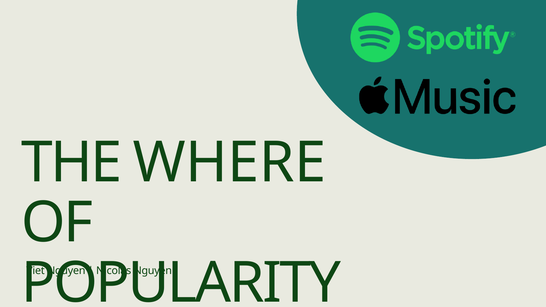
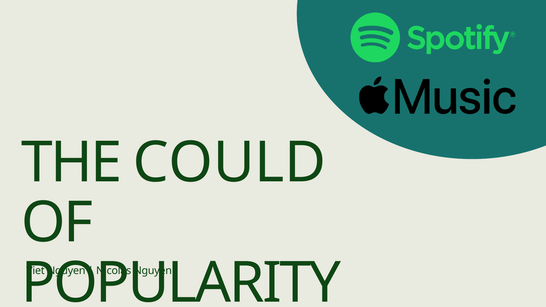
WHERE: WHERE -> COULD
